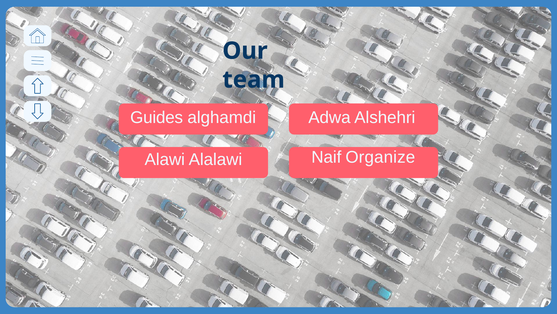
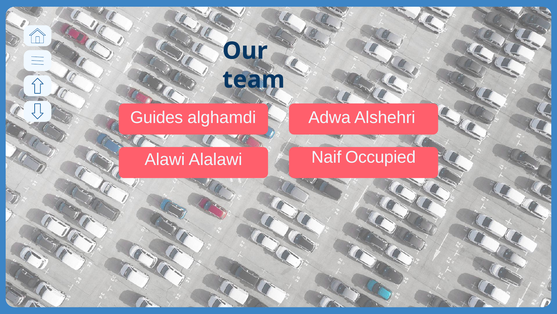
Organize: Organize -> Occupied
